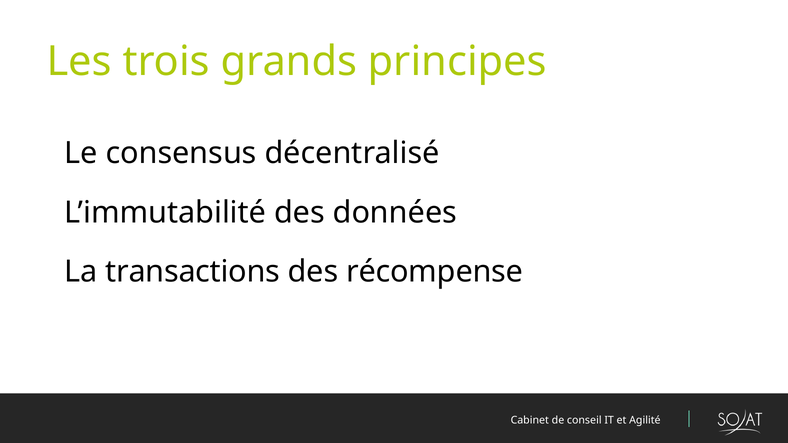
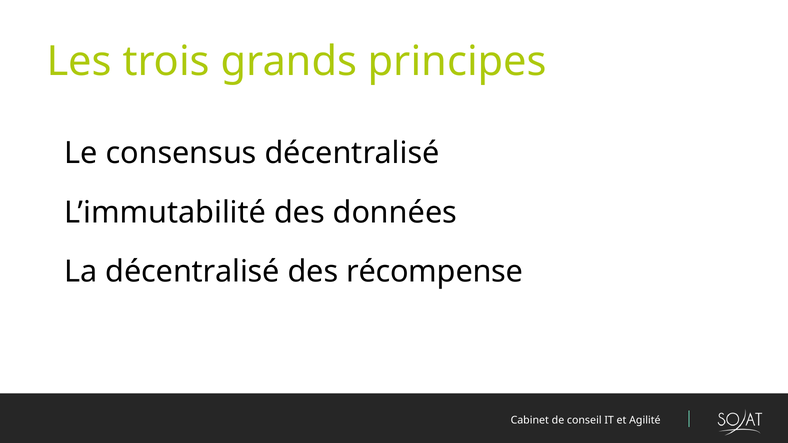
La transactions: transactions -> décentralisé
